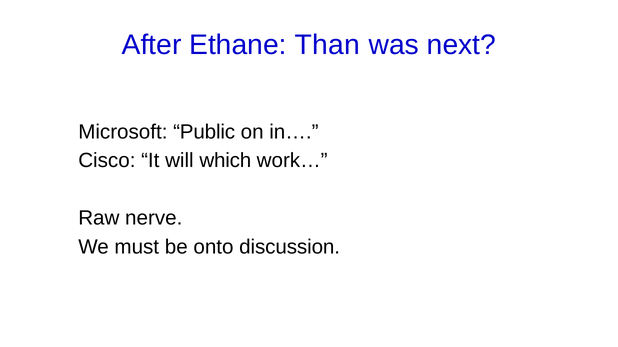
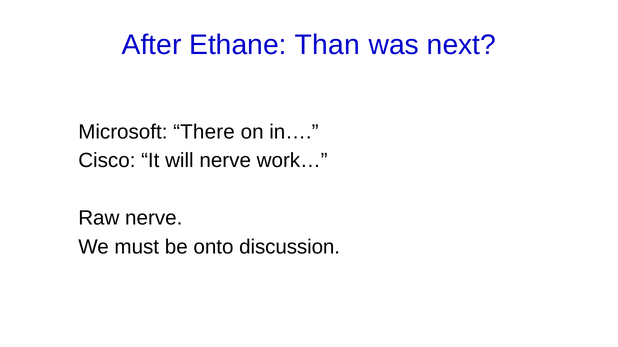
Public: Public -> There
will which: which -> nerve
